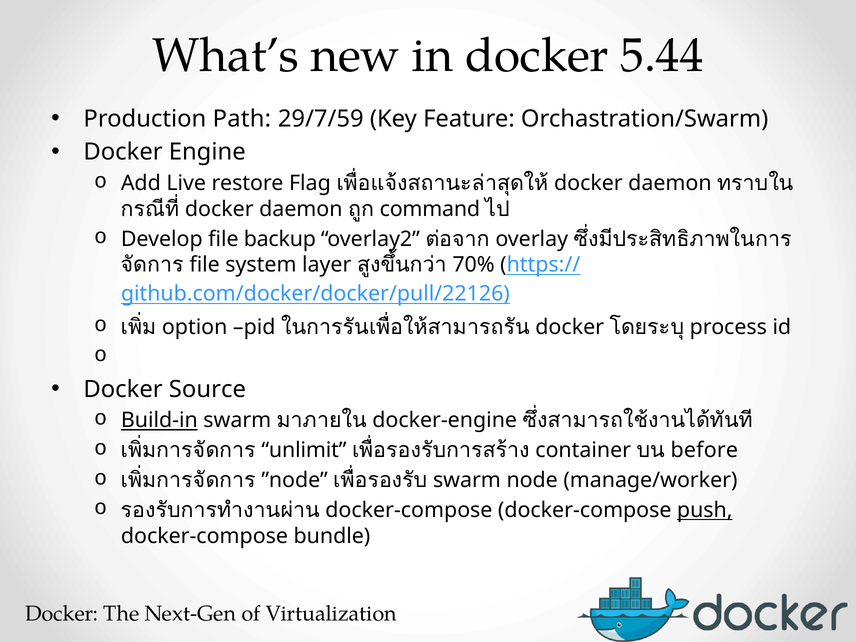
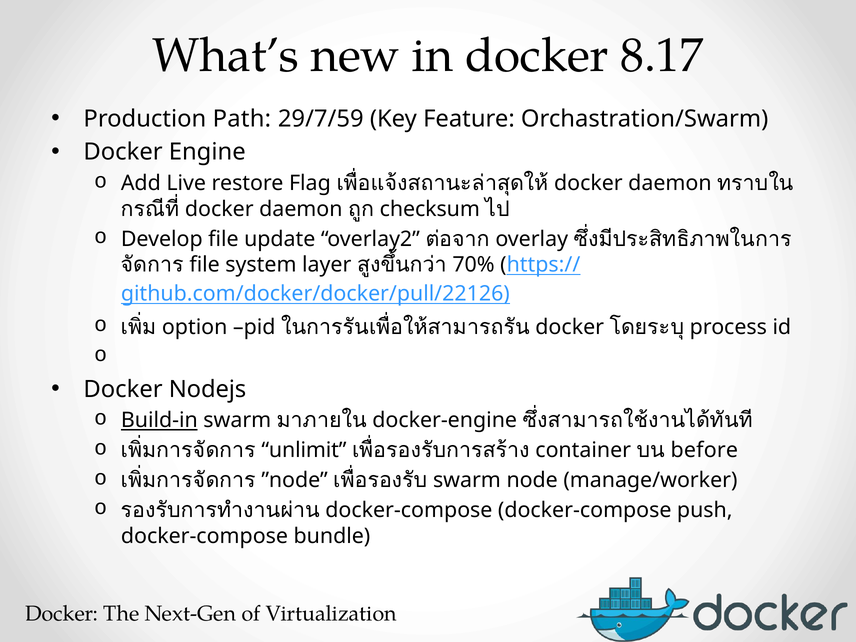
5.44: 5.44 -> 8.17
command: command -> checksum
backup: backup -> update
Source: Source -> Nodejs
push underline: present -> none
